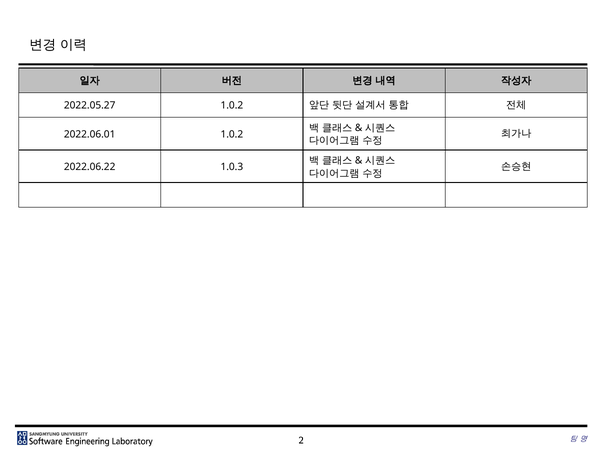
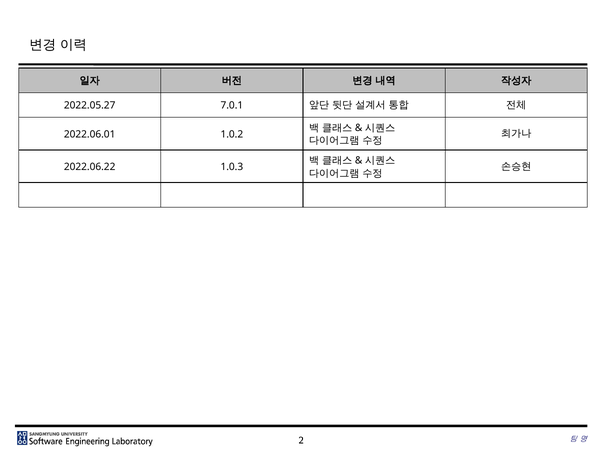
2022.05.27 1.0.2: 1.0.2 -> 7.0.1
